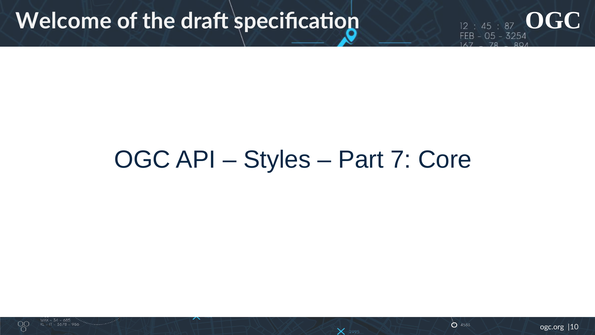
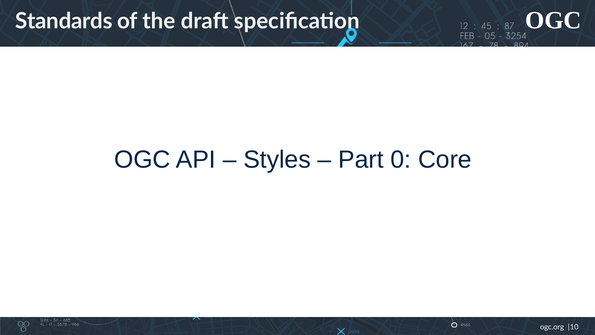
Welcome: Welcome -> Standards
7: 7 -> 0
